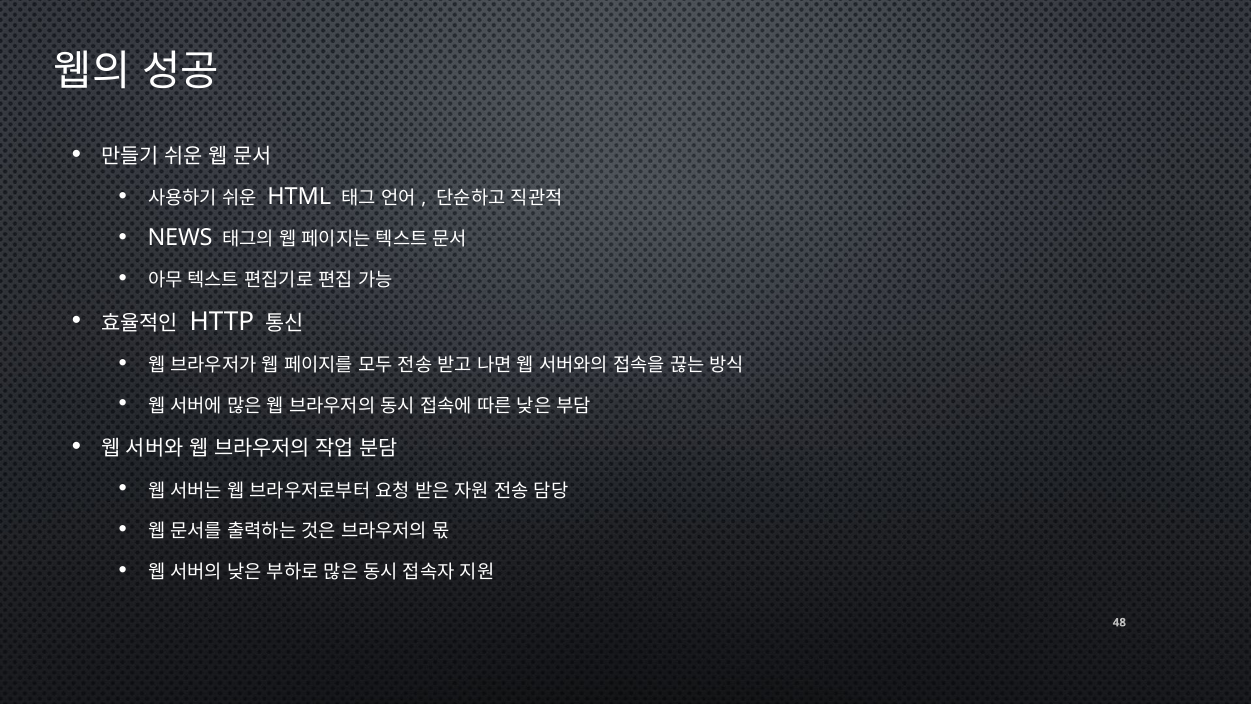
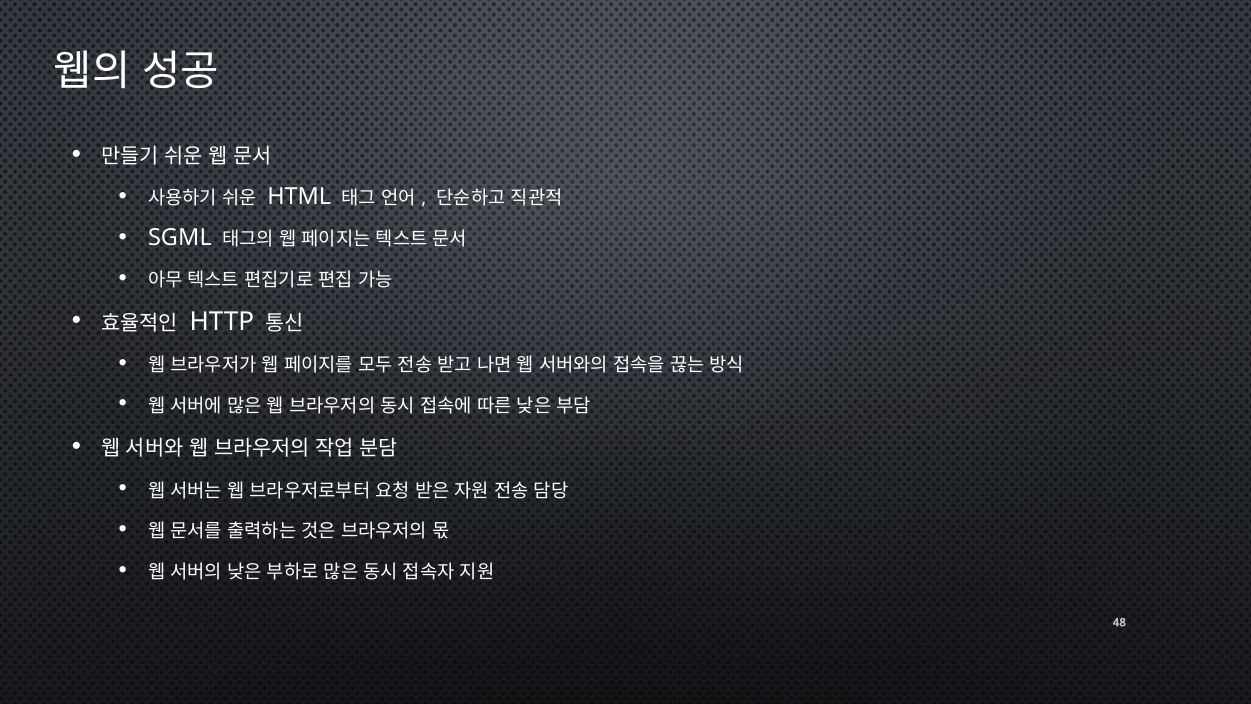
NEWS: NEWS -> SGML
